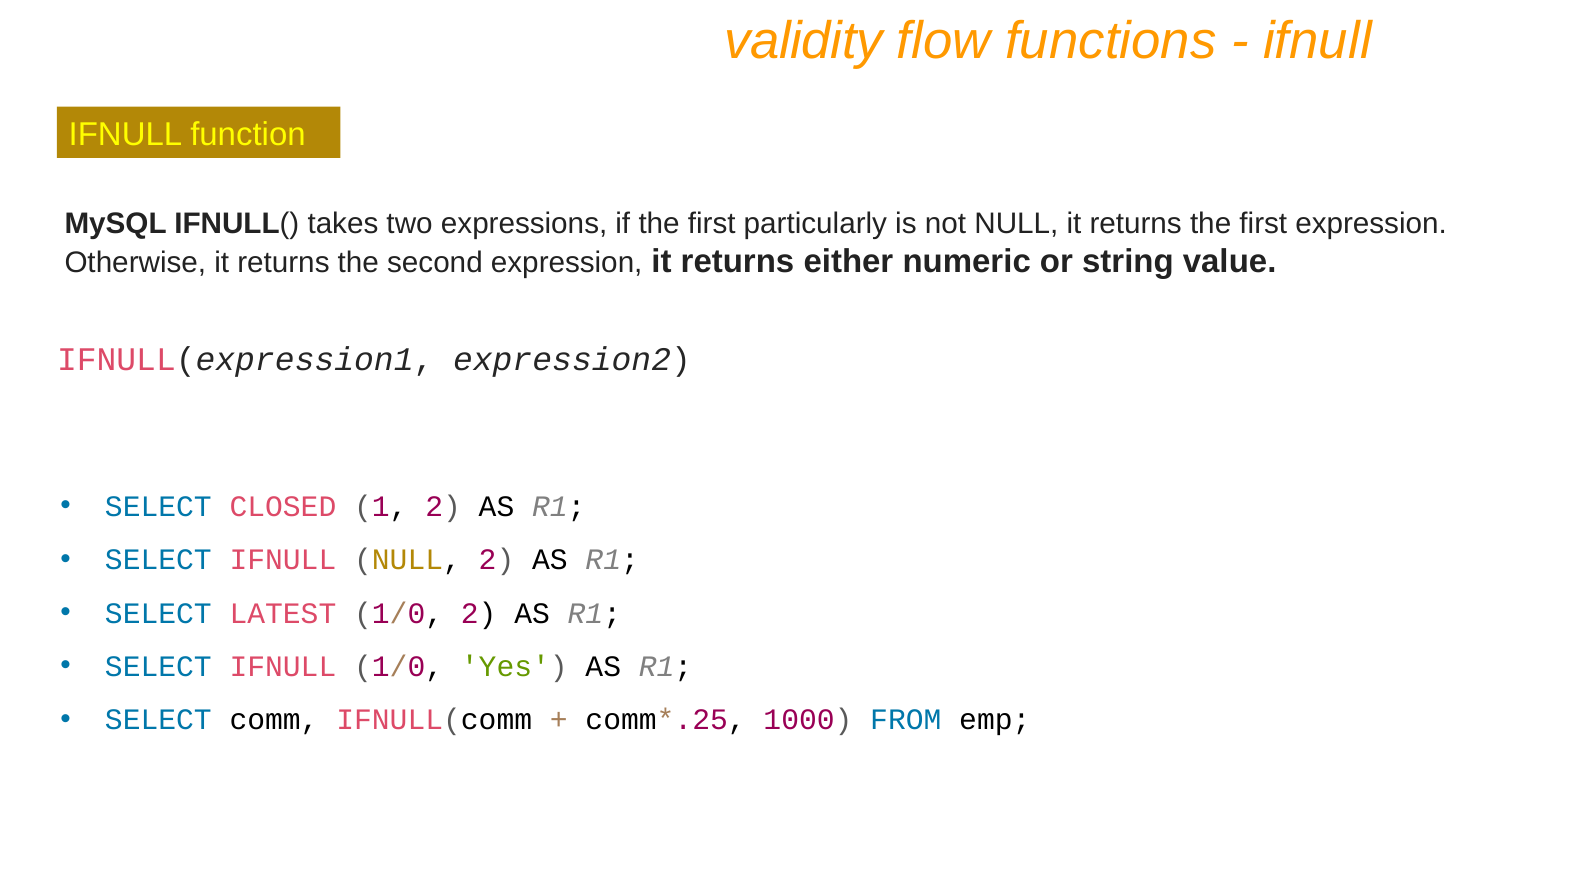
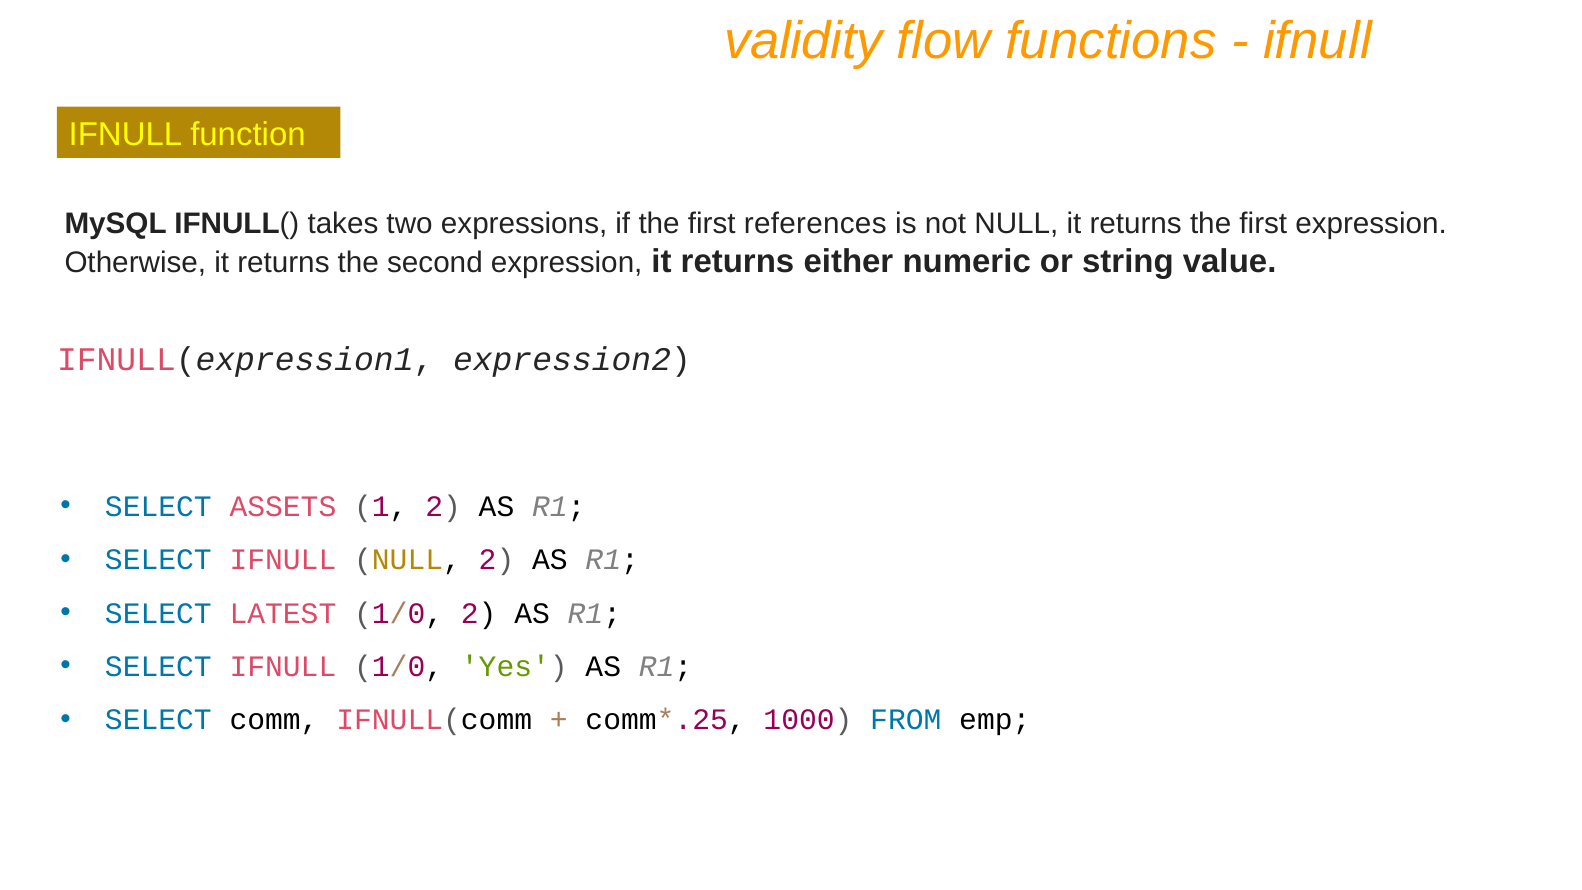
particularly: particularly -> references
CLOSED: CLOSED -> ASSETS
